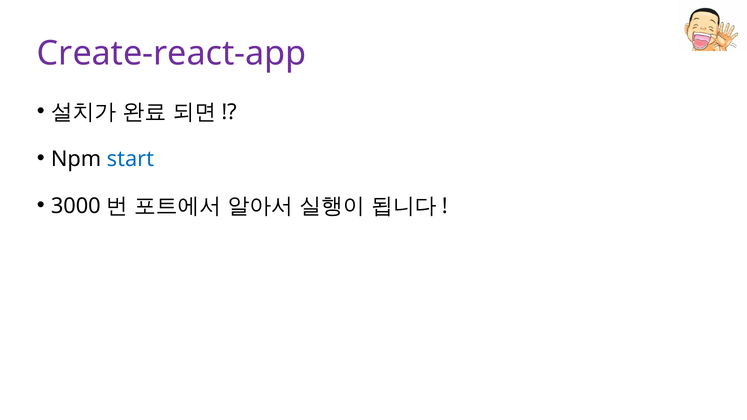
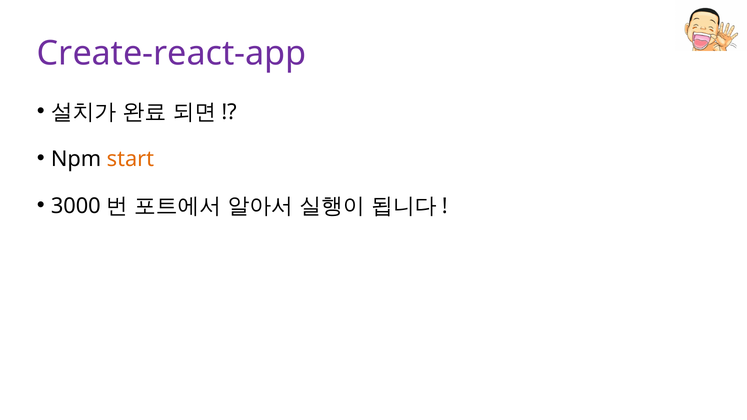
start colour: blue -> orange
